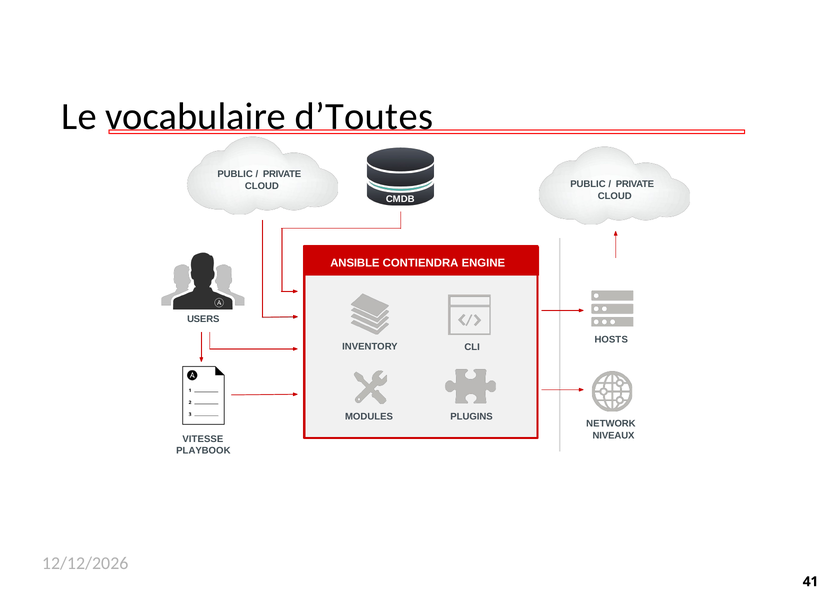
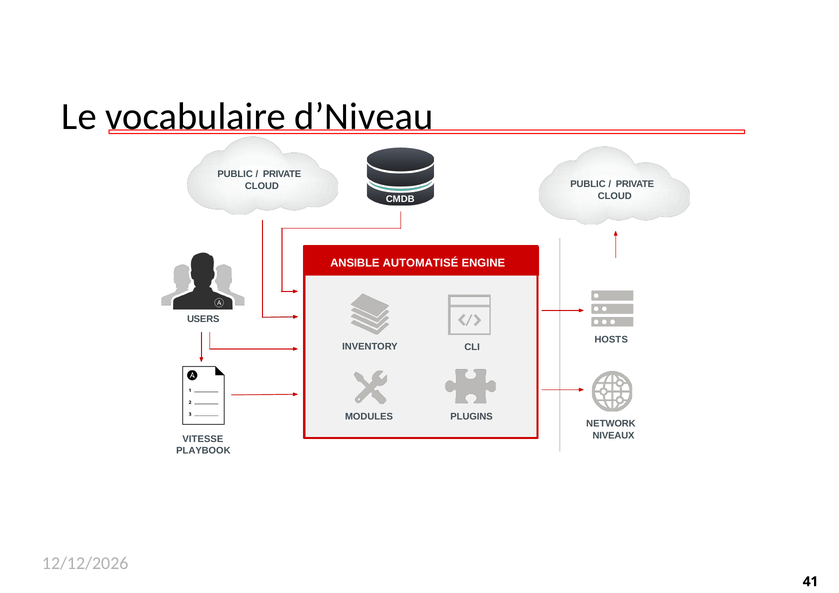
d’Toutes: d’Toutes -> d’Niveau
CONTIENDRA: CONTIENDRA -> AUTOMATISÉ
